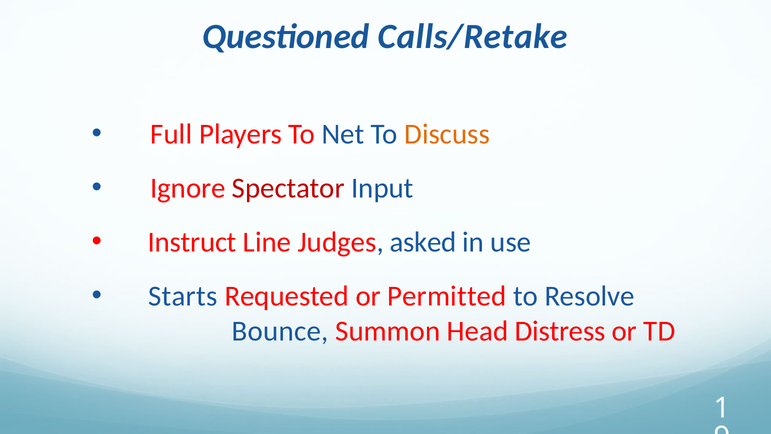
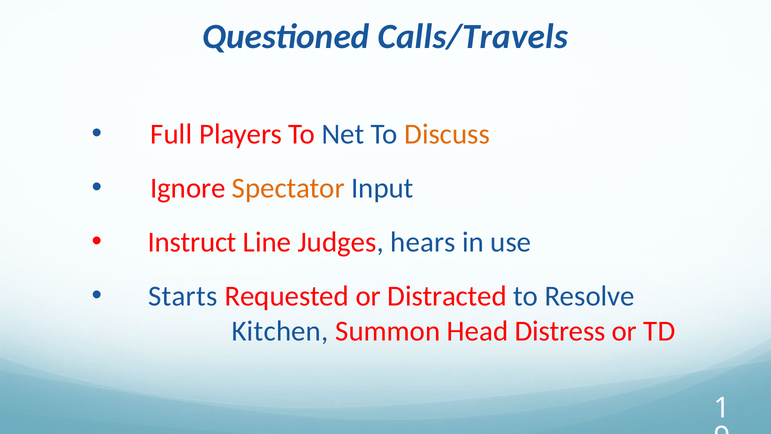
Calls/Retake: Calls/Retake -> Calls/Travels
Spectator colour: red -> orange
asked: asked -> hears
Permitted: Permitted -> Distracted
Bounce: Bounce -> Kitchen
